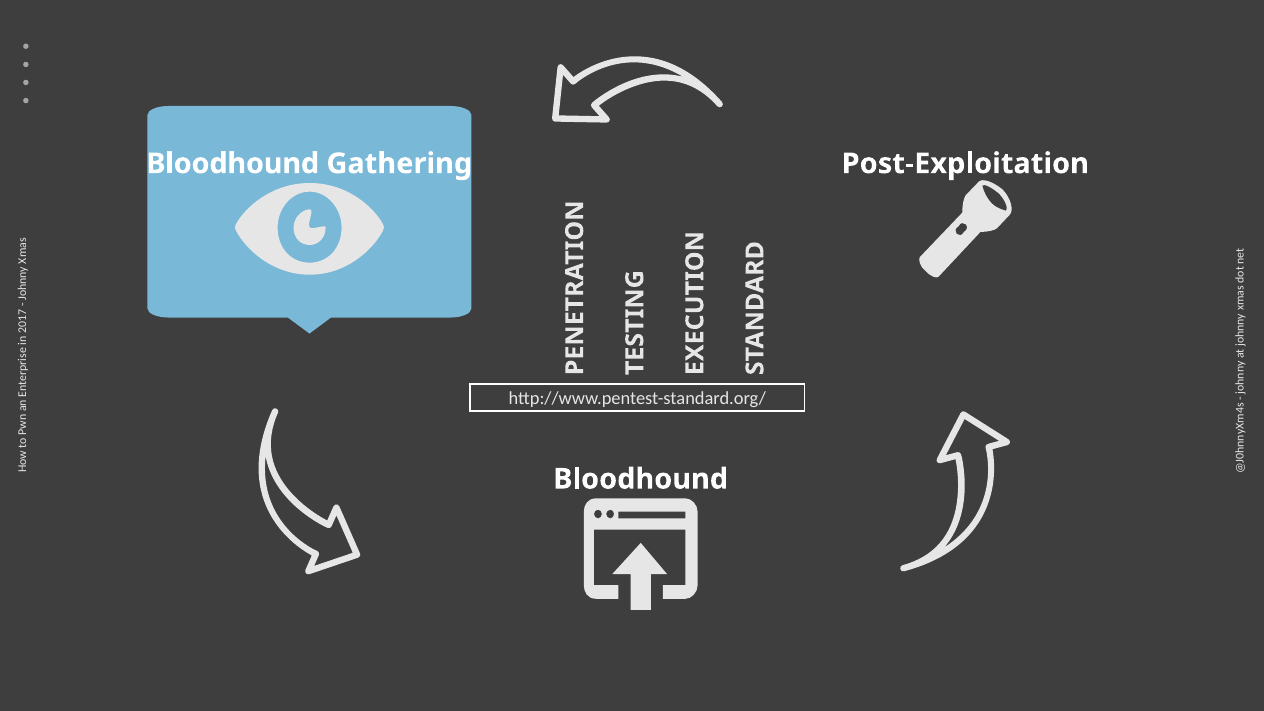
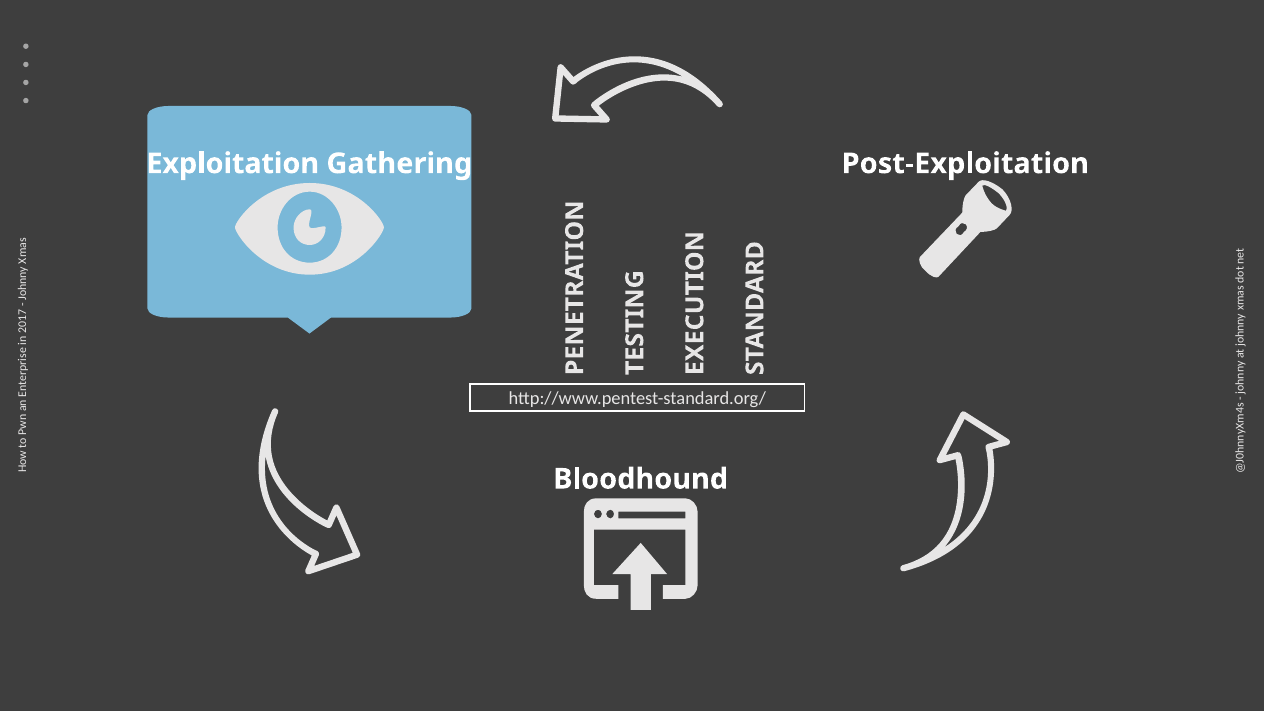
Bloodhound at (233, 164): Bloodhound -> Exploitation
